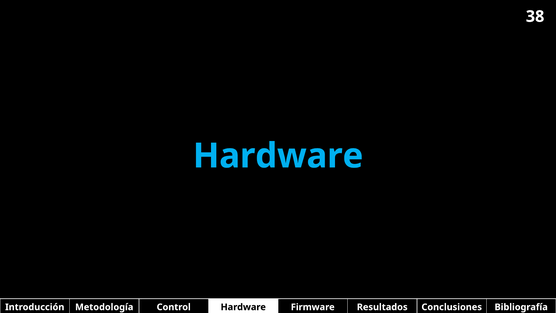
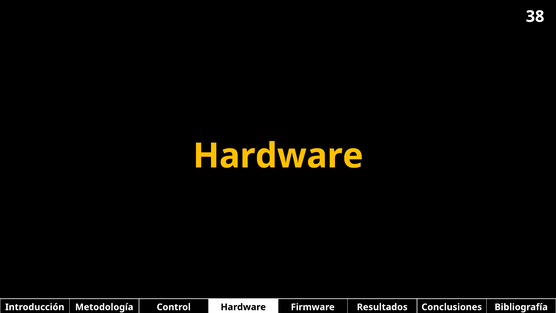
Hardware at (278, 156) colour: light blue -> yellow
